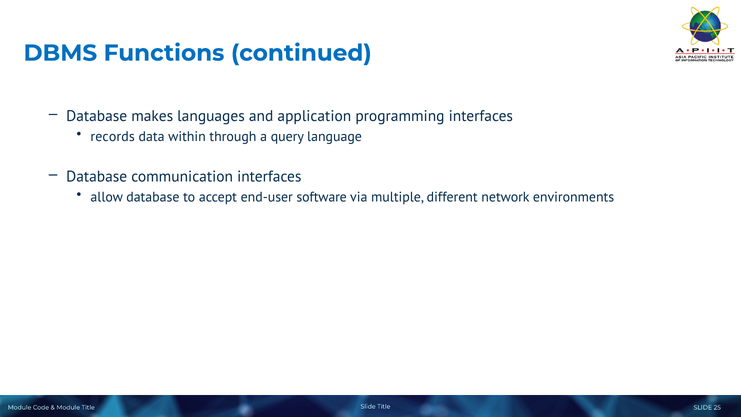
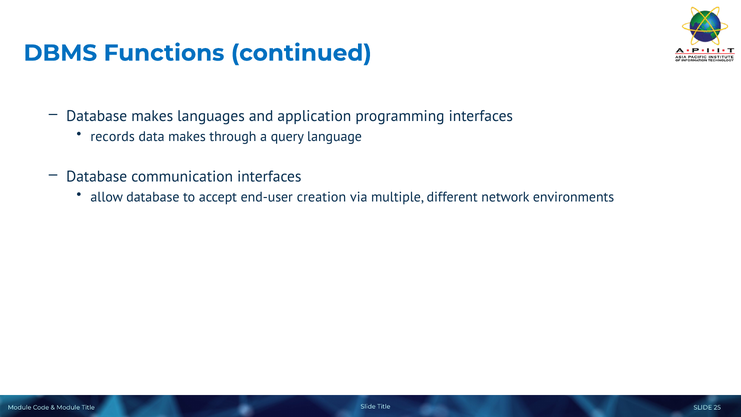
data within: within -> makes
software: software -> creation
